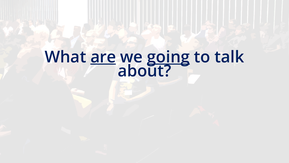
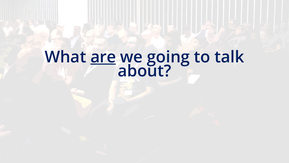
going underline: present -> none
